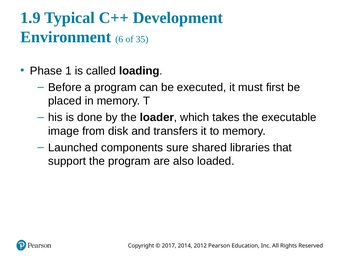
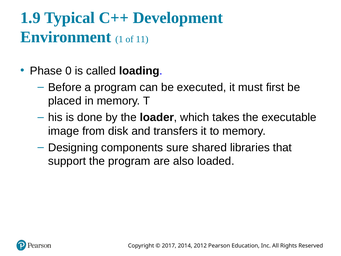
6: 6 -> 1
35: 35 -> 11
1: 1 -> 0
Launched: Launched -> Designing
